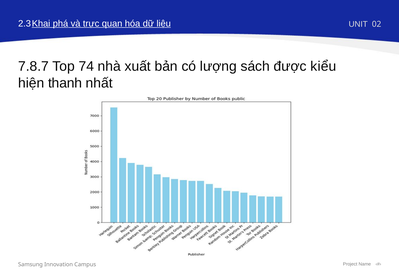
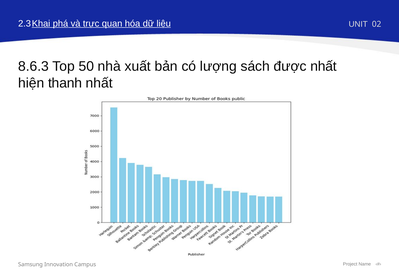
7.8.7: 7.8.7 -> 8.6.3
74: 74 -> 50
được kiểu: kiểu -> nhất
